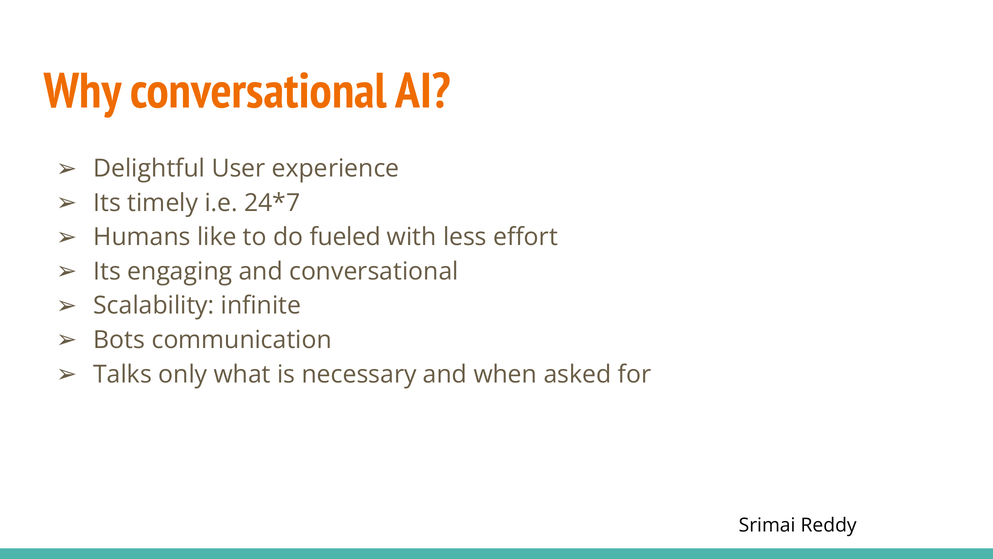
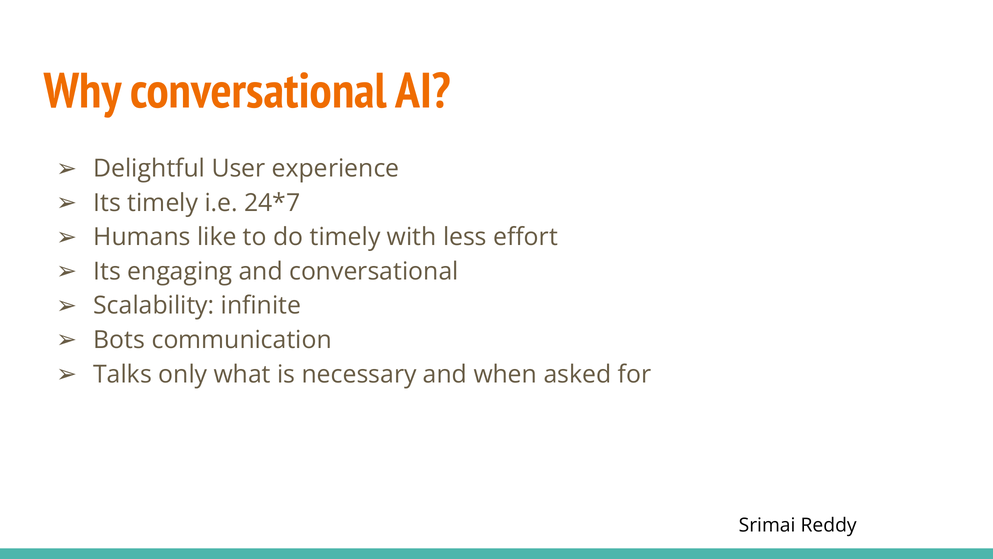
do fueled: fueled -> timely
